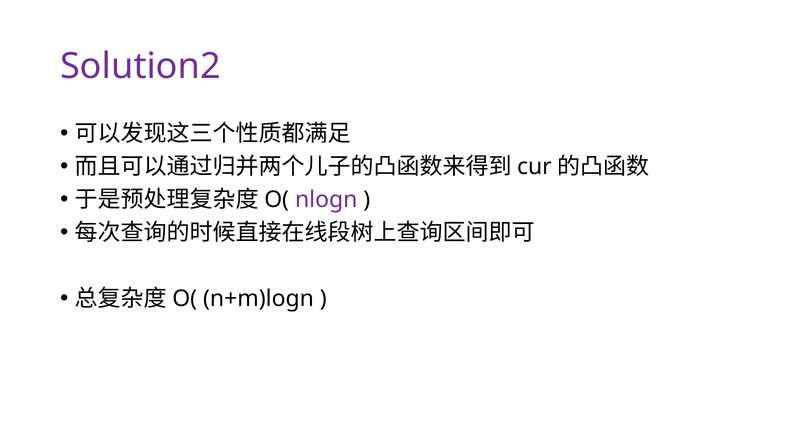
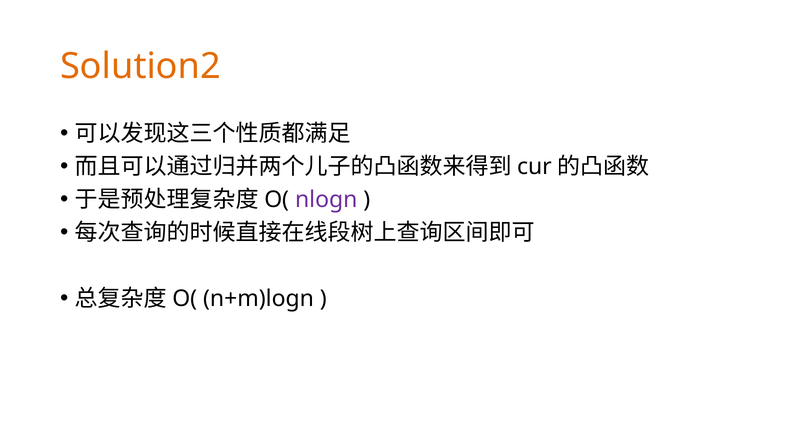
Solution2 colour: purple -> orange
